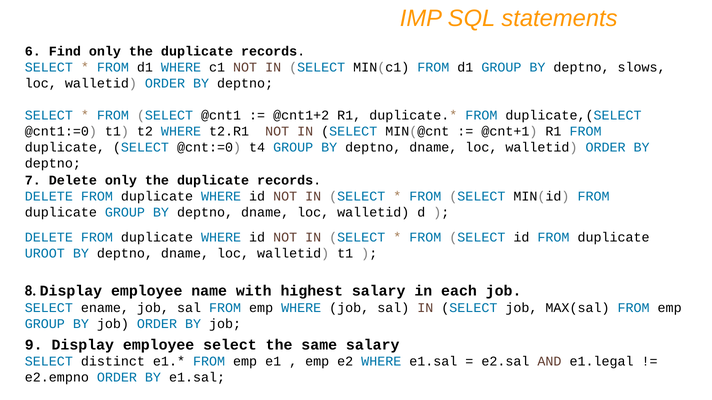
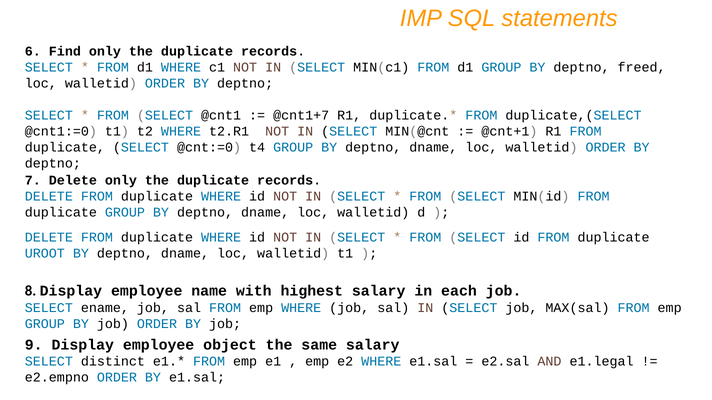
slows: slows -> freed
@cnt1+2: @cnt1+2 -> @cnt1+7
employee select: select -> object
